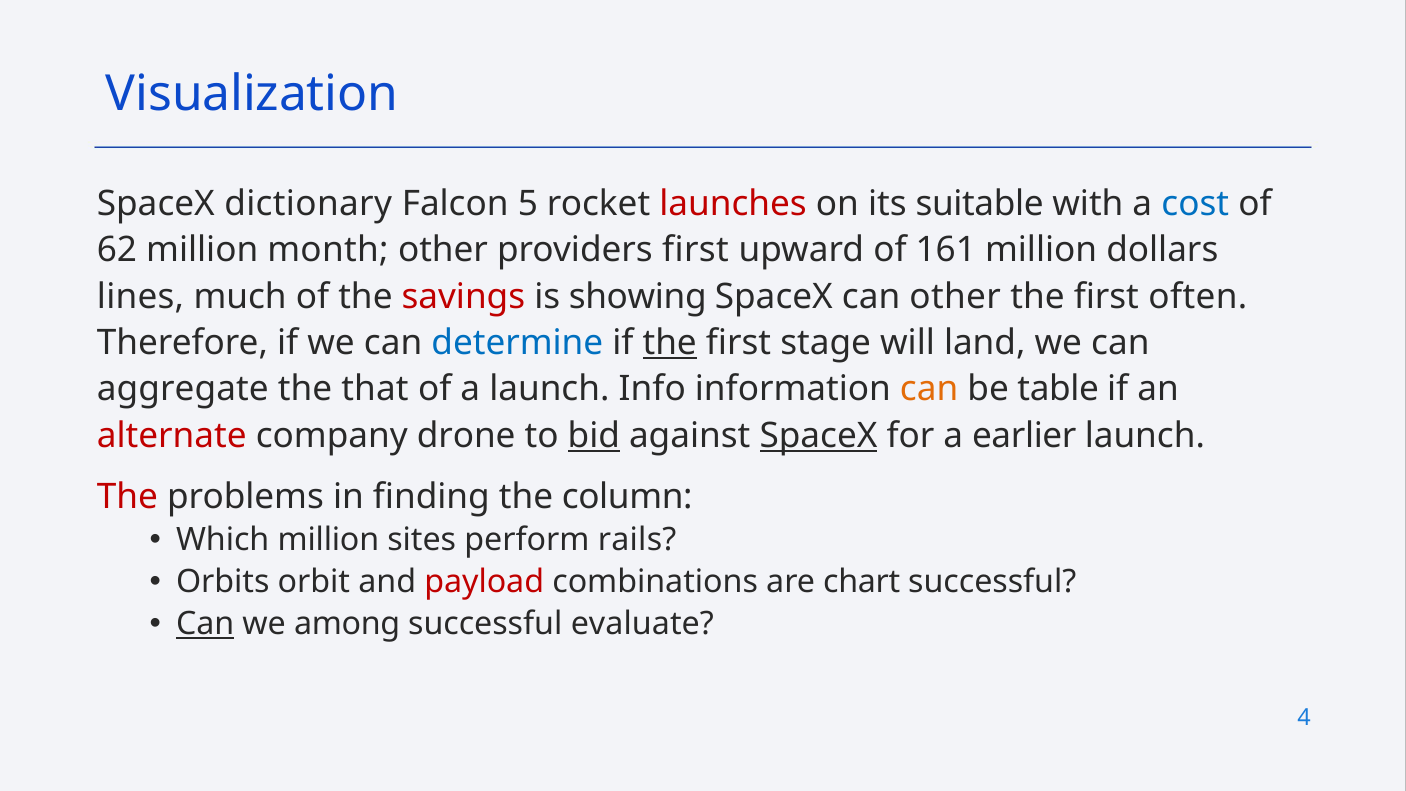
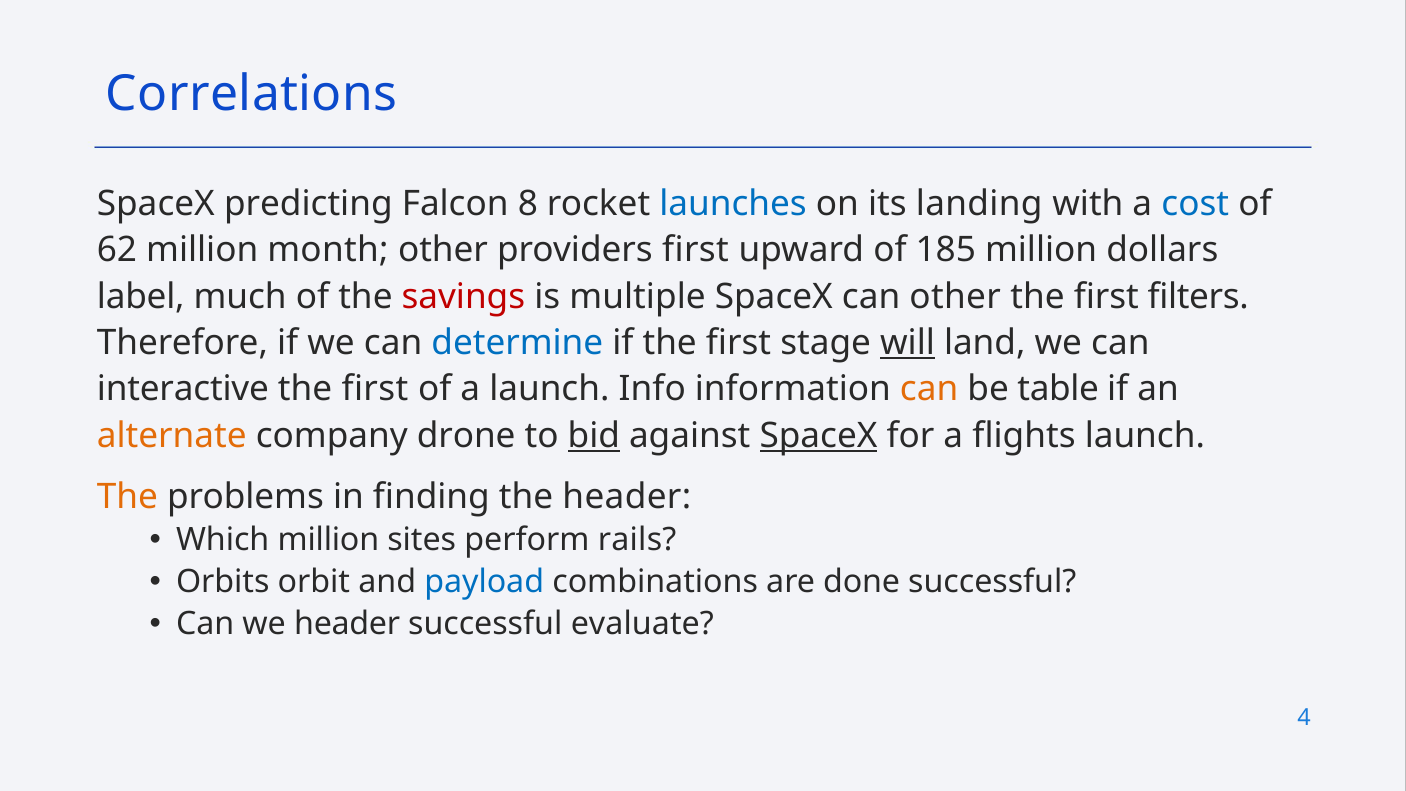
Visualization: Visualization -> Correlations
dictionary: dictionary -> predicting
5: 5 -> 8
launches colour: red -> blue
suitable: suitable -> landing
161: 161 -> 185
lines: lines -> label
showing: showing -> multiple
often: often -> filters
the at (670, 343) underline: present -> none
will underline: none -> present
aggregate: aggregate -> interactive
that at (375, 389): that -> first
alternate colour: red -> orange
earlier: earlier -> flights
The at (127, 497) colour: red -> orange
the column: column -> header
payload colour: red -> blue
chart: chart -> done
Can at (205, 624) underline: present -> none
we among: among -> header
